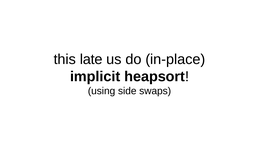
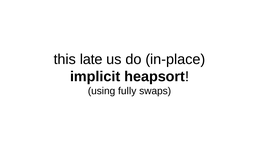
side: side -> fully
